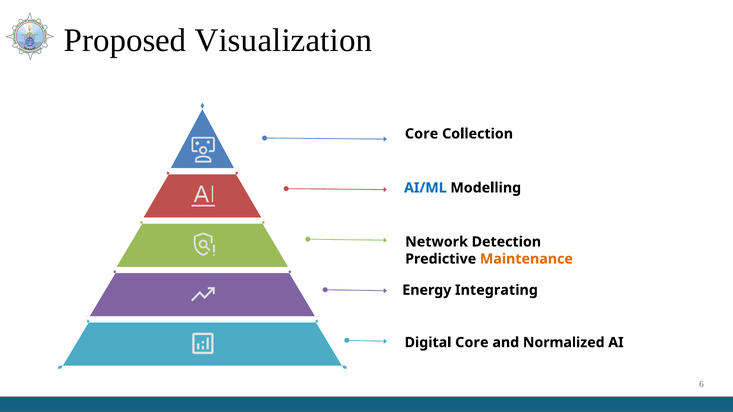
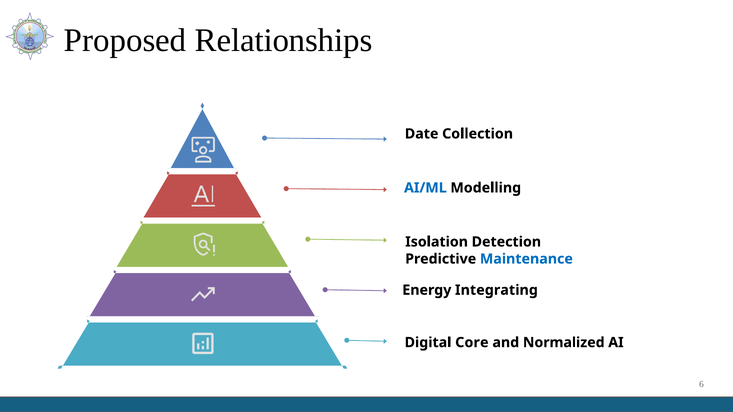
Visualization: Visualization -> Relationships
Core at (422, 134): Core -> Date
Network: Network -> Isolation
Maintenance colour: orange -> blue
